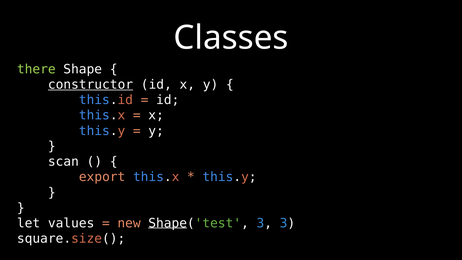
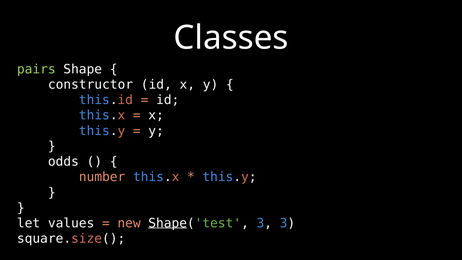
there: there -> pairs
constructor underline: present -> none
scan: scan -> odds
export: export -> number
